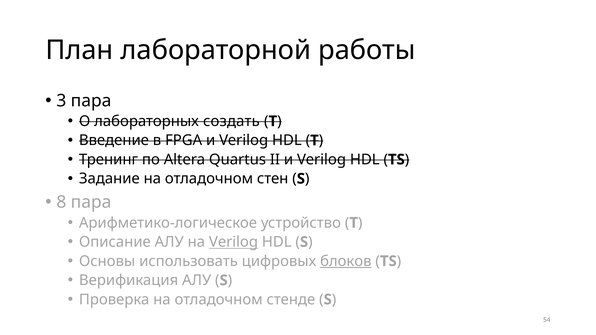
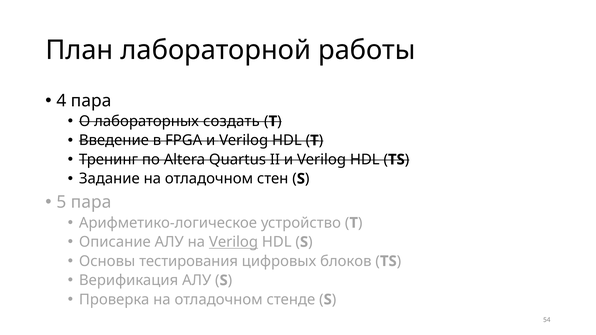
3: 3 -> 4
8: 8 -> 5
использовать: использовать -> тестирования
блоков underline: present -> none
